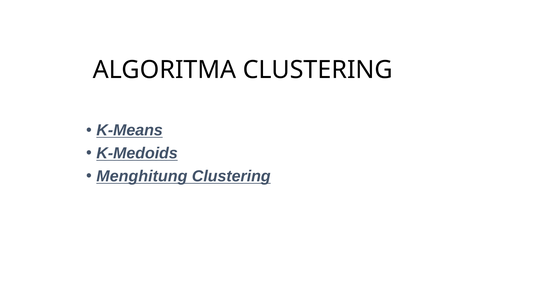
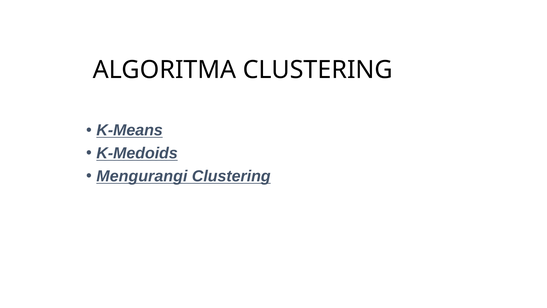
Menghitung: Menghitung -> Mengurangi
